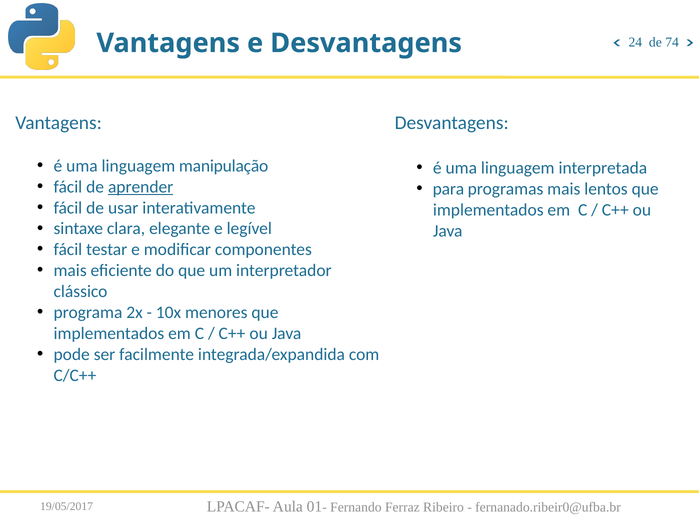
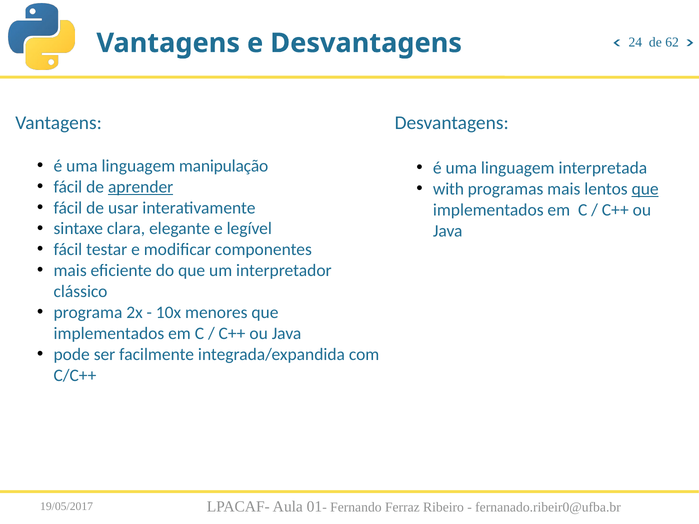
74: 74 -> 62
para: para -> with
que at (645, 189) underline: none -> present
